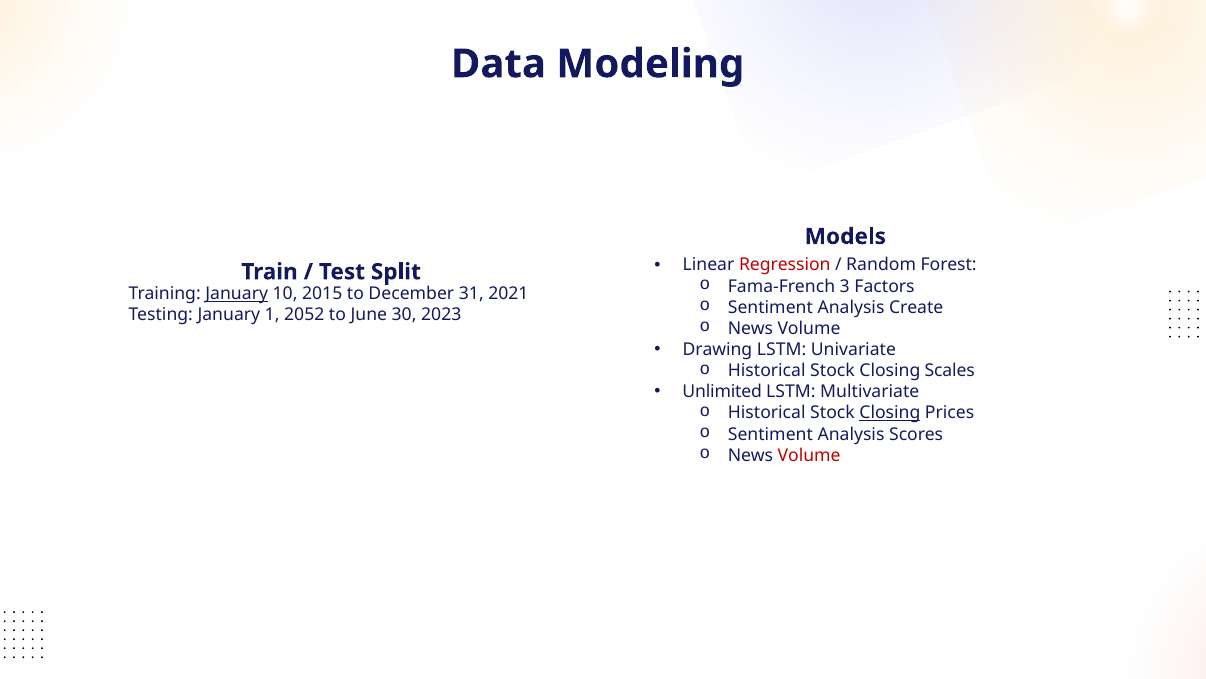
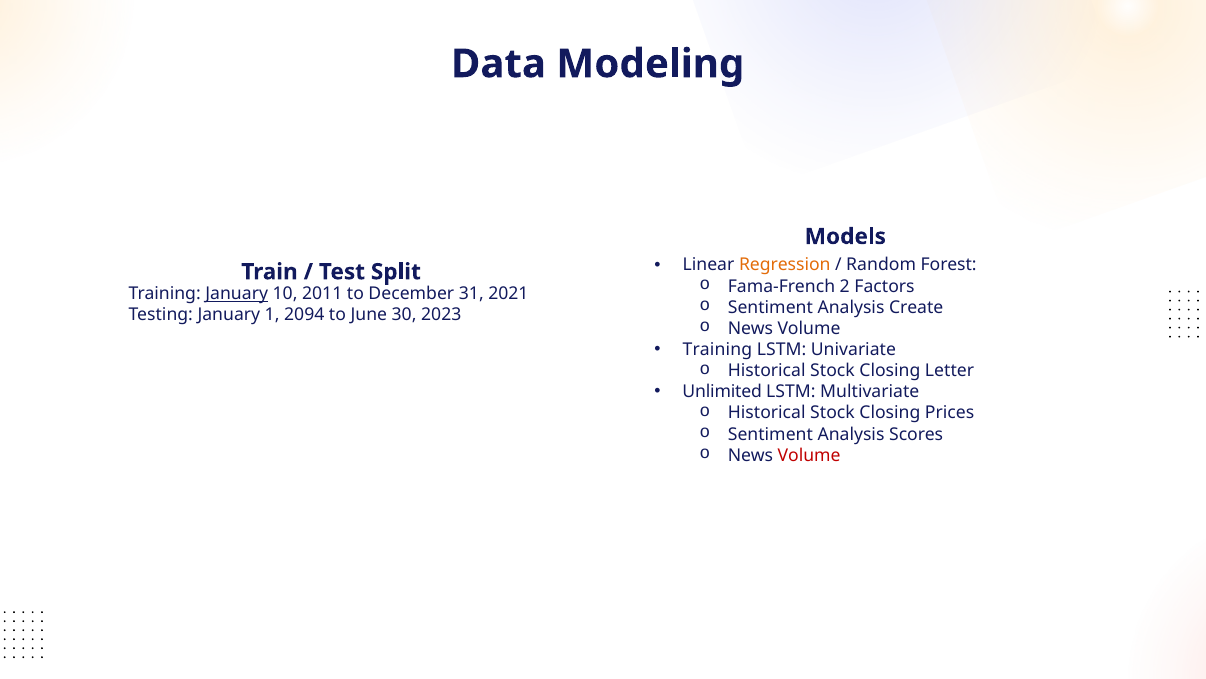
Regression colour: red -> orange
3: 3 -> 2
2015: 2015 -> 2011
2052: 2052 -> 2094
Drawing at (717, 349): Drawing -> Training
Scales: Scales -> Letter
Closing at (890, 413) underline: present -> none
